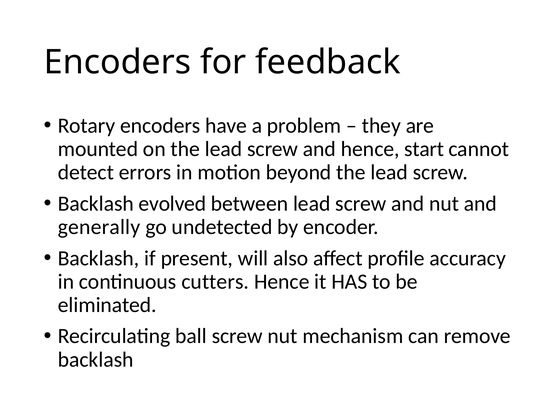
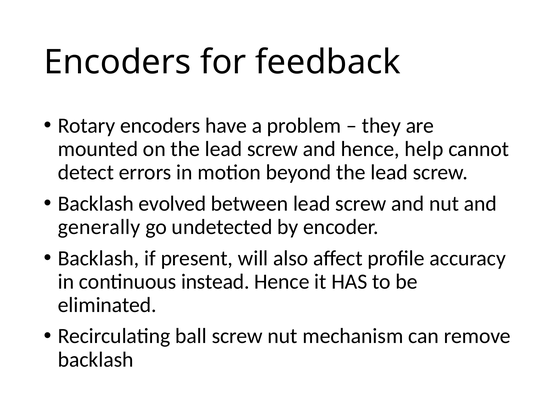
start: start -> help
cutters: cutters -> instead
